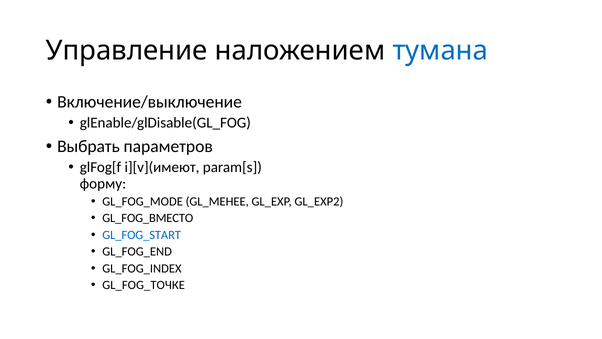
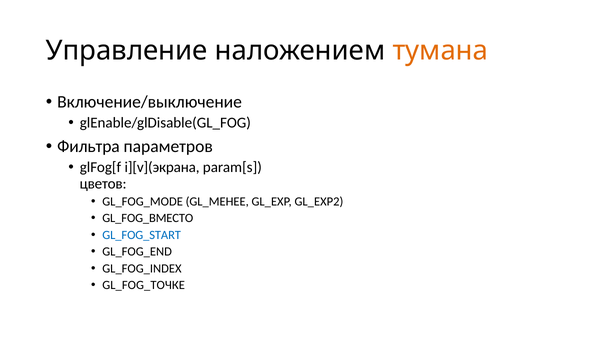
тумана colour: blue -> orange
Выбрать: Выбрать -> Фильтра
i][v](имеют: i][v](имеют -> i][v](экрана
форму: форму -> цветов
